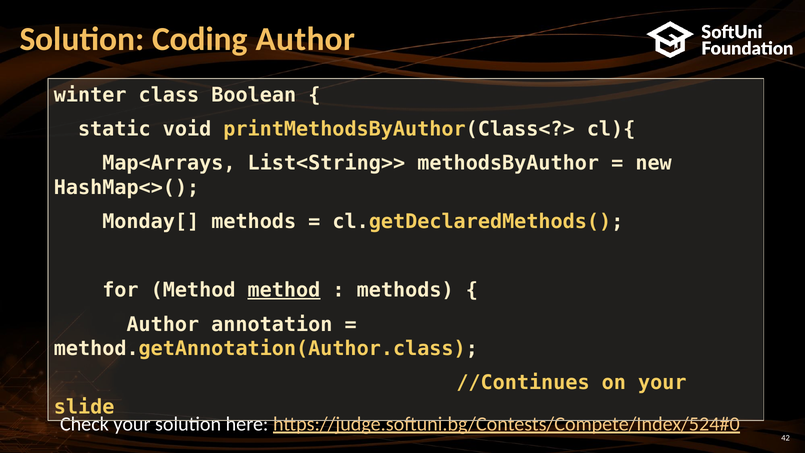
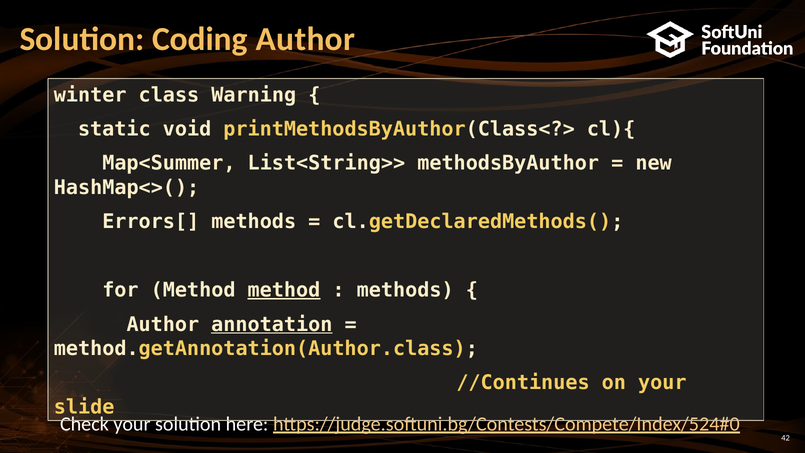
Boolean: Boolean -> Warning
Map<Arrays: Map<Arrays -> Map<Summer
Monday[: Monday[ -> Errors[
annotation underline: none -> present
